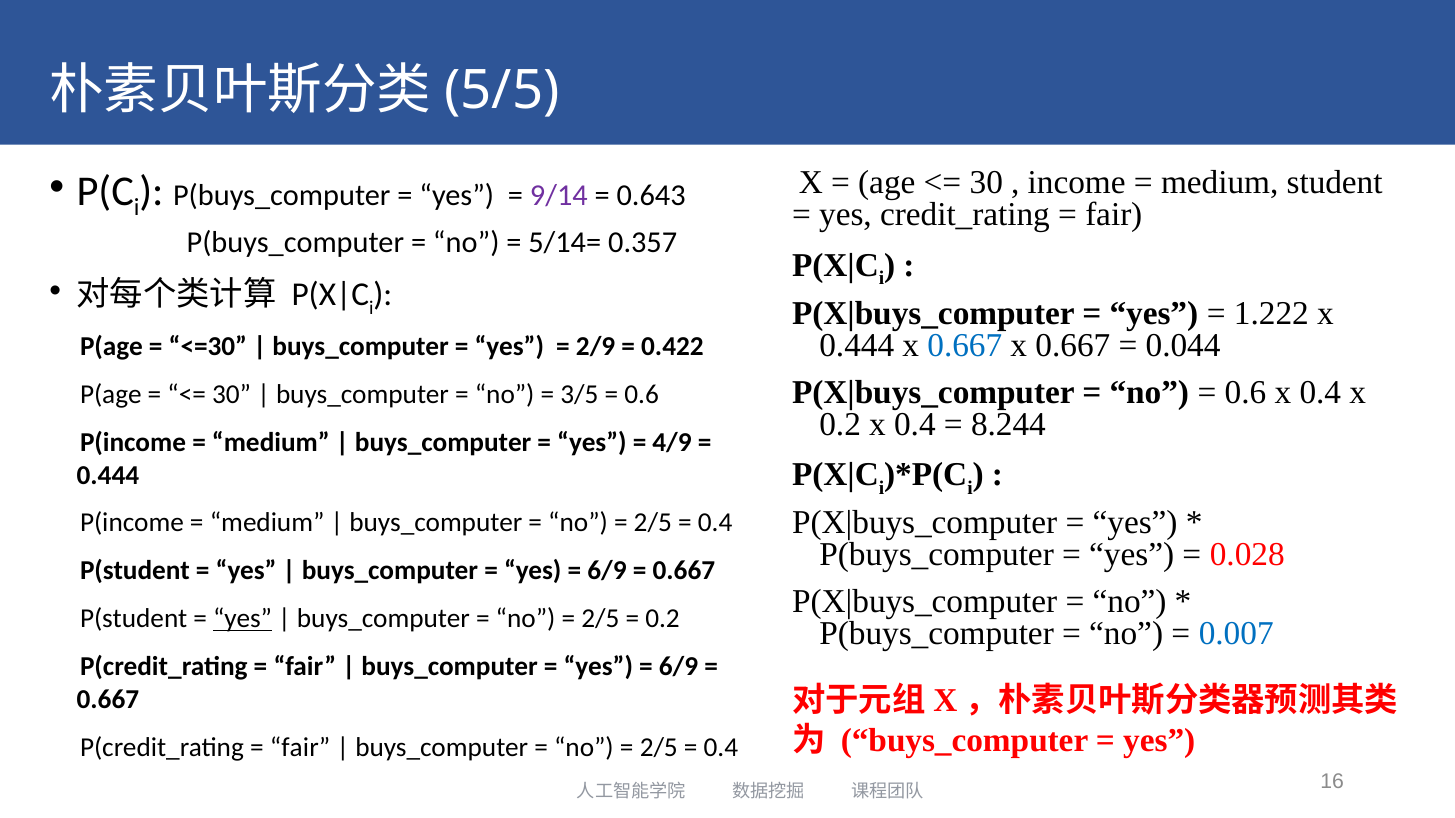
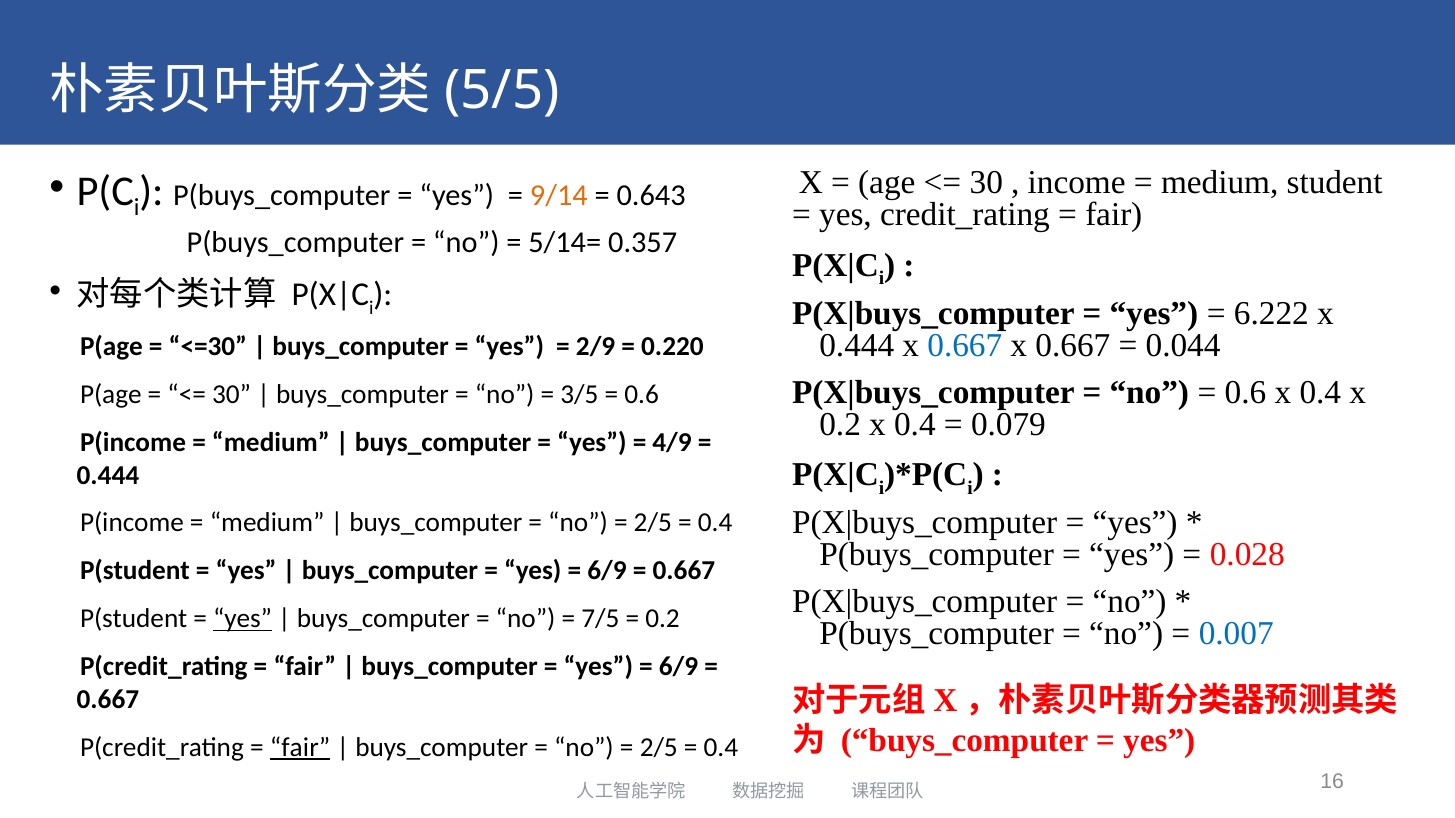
9/14 colour: purple -> orange
1.222: 1.222 -> 6.222
0.422: 0.422 -> 0.220
8.244: 8.244 -> 0.079
2/5 at (600, 619): 2/5 -> 7/5
fair at (300, 748) underline: none -> present
